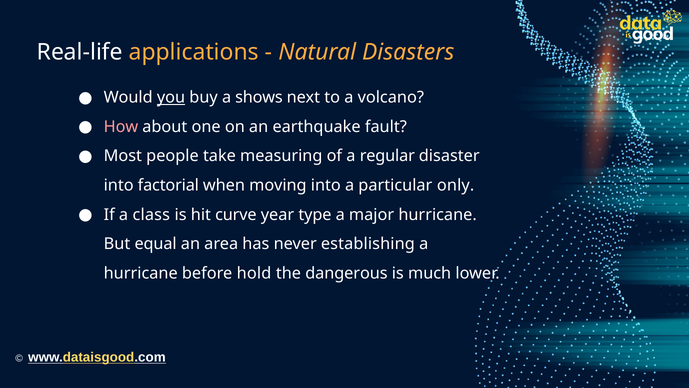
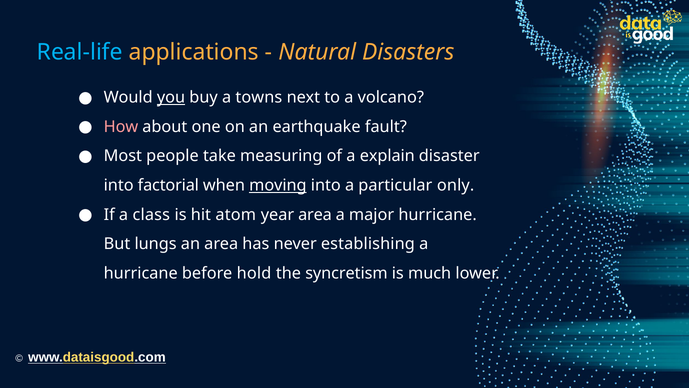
Real-life colour: white -> light blue
shows: shows -> towns
regular: regular -> explain
moving underline: none -> present
curve: curve -> atom
year type: type -> area
equal: equal -> lungs
dangerous: dangerous -> syncretism
